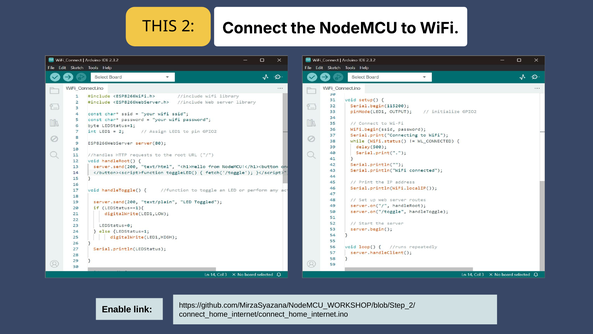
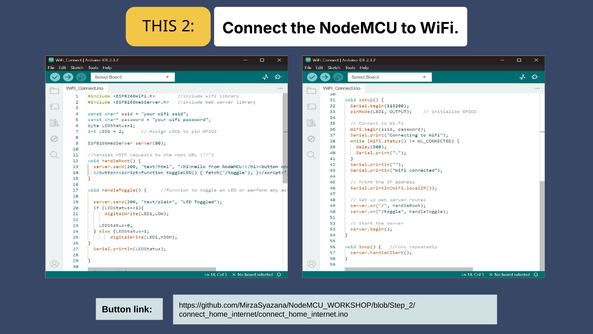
Enable: Enable -> Button
